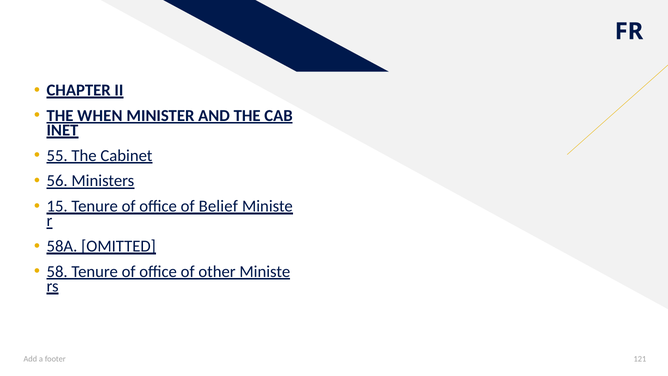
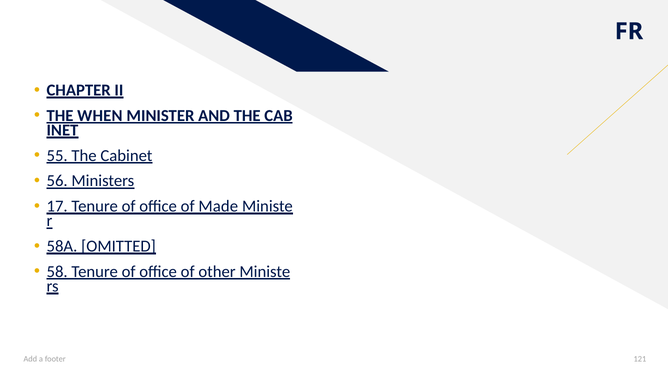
15: 15 -> 17
Belief: Belief -> Made
